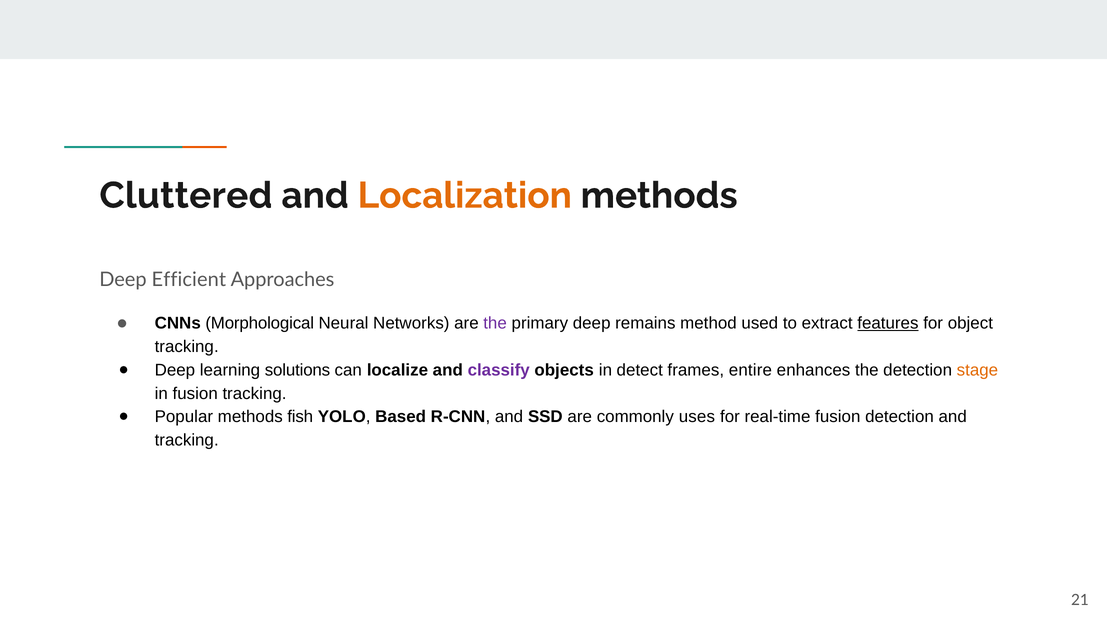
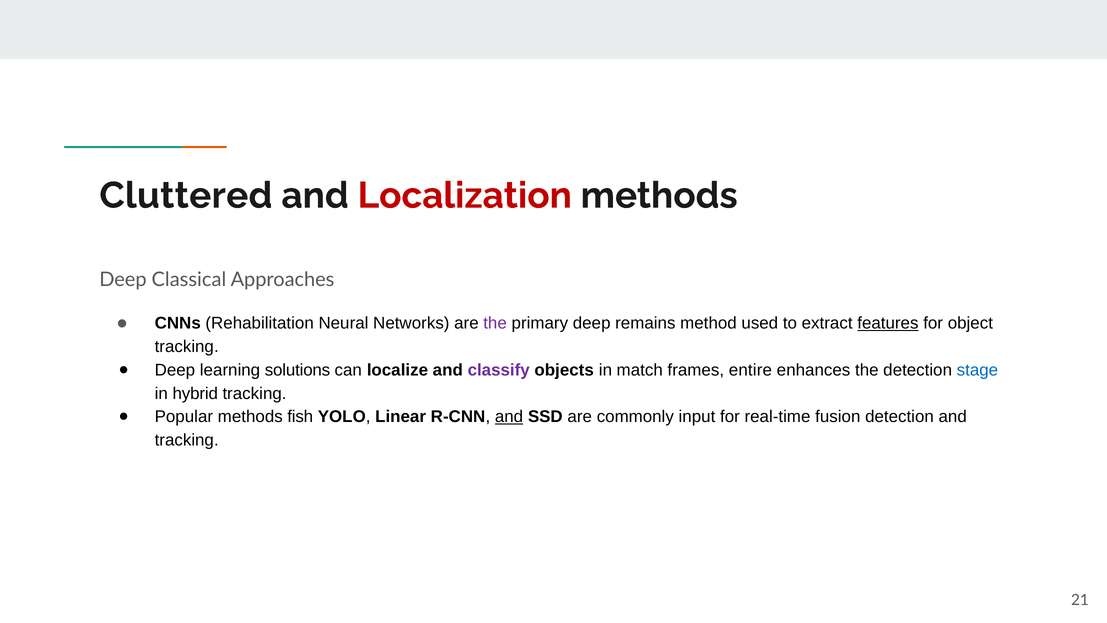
Localization colour: orange -> red
Efficient: Efficient -> Classical
Morphological: Morphological -> Rehabilitation
detect: detect -> match
stage colour: orange -> blue
in fusion: fusion -> hybrid
Based: Based -> Linear
and at (509, 417) underline: none -> present
uses: uses -> input
